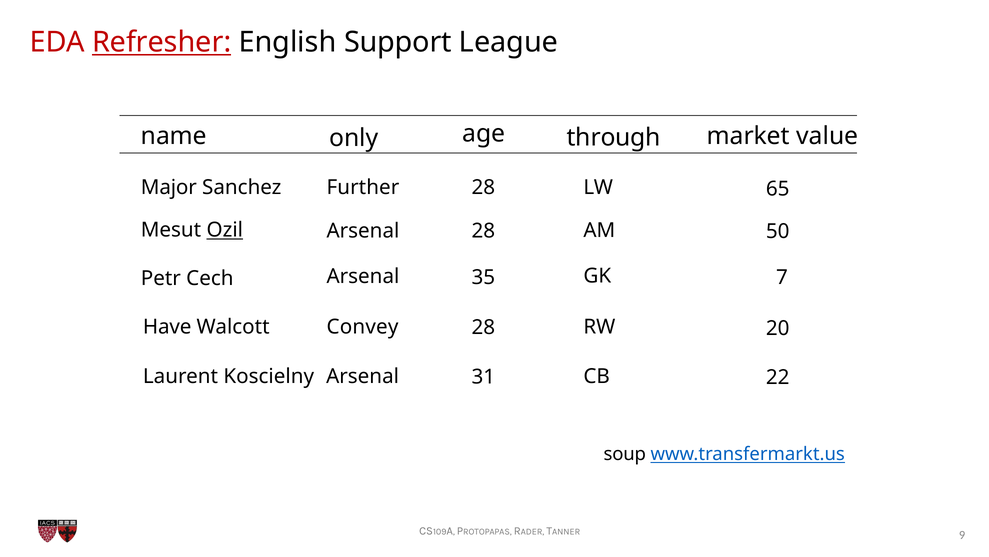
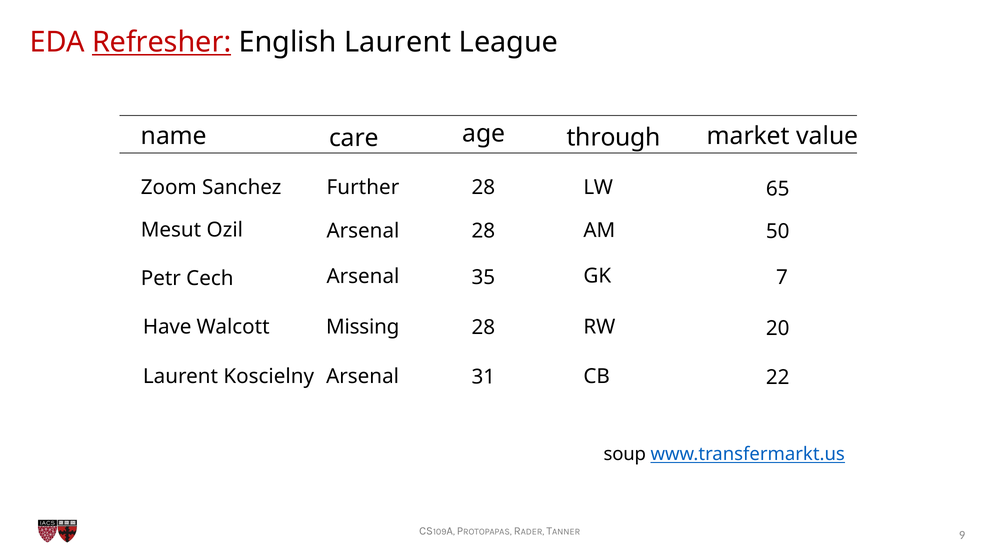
English Support: Support -> Laurent
only: only -> care
Major: Major -> Zoom
Ozil underline: present -> none
Convey: Convey -> Missing
